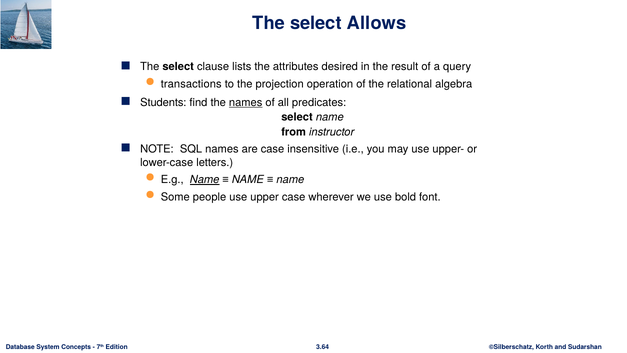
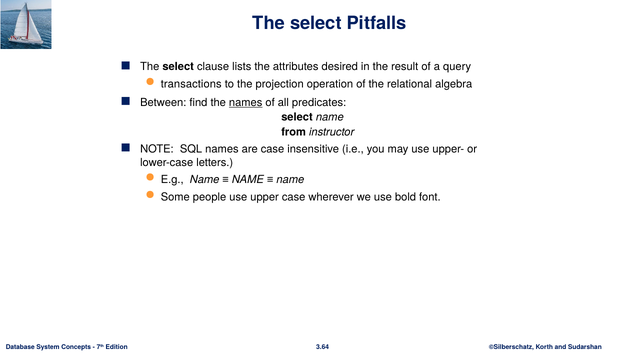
Allows: Allows -> Pitfalls
Students: Students -> Between
Name at (205, 179) underline: present -> none
